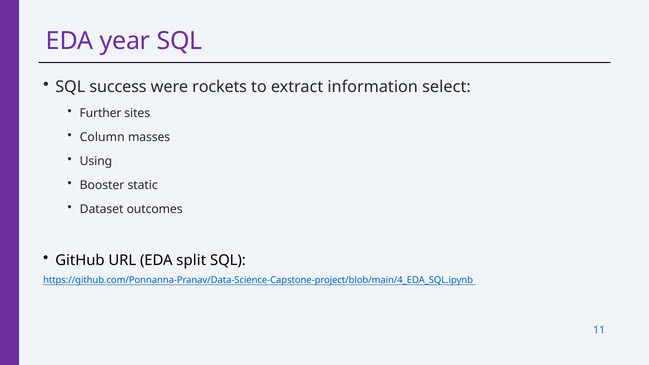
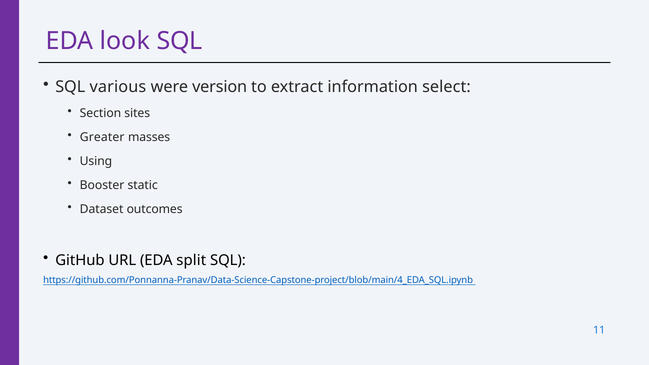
year: year -> look
success: success -> various
rockets: rockets -> version
Further: Further -> Section
Column: Column -> Greater
